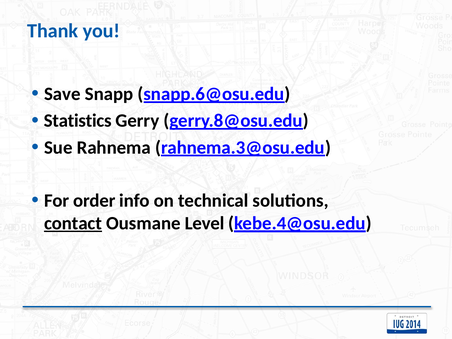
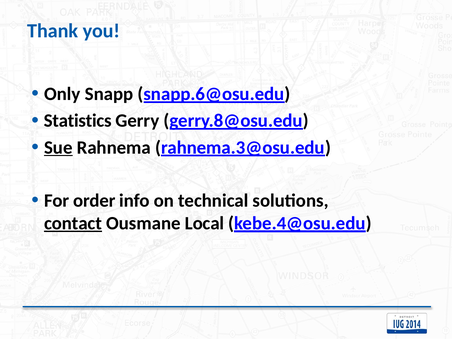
Save: Save -> Only
Sue underline: none -> present
Level: Level -> Local
